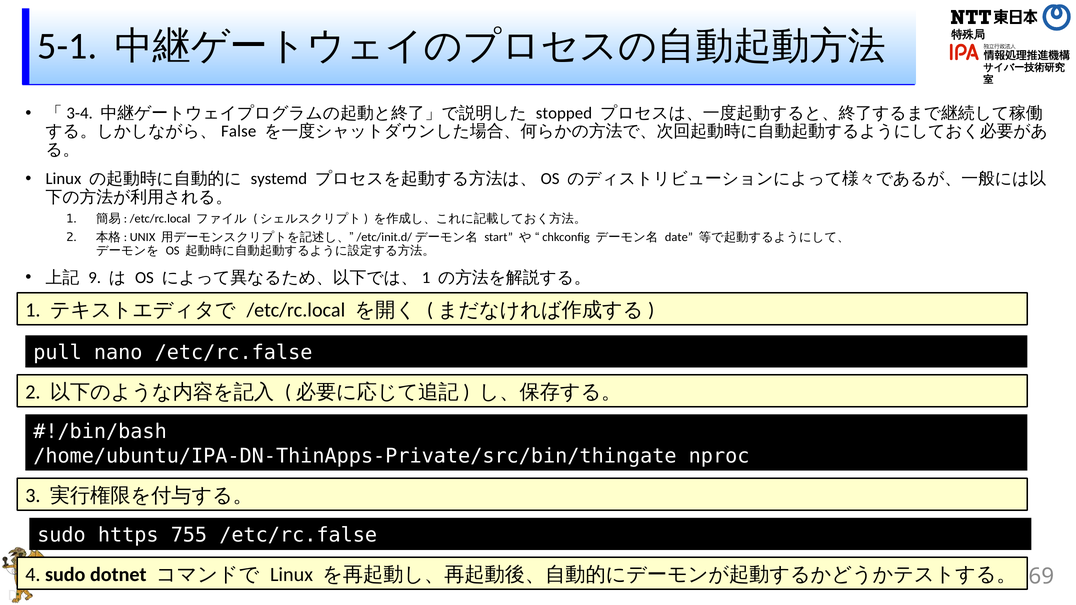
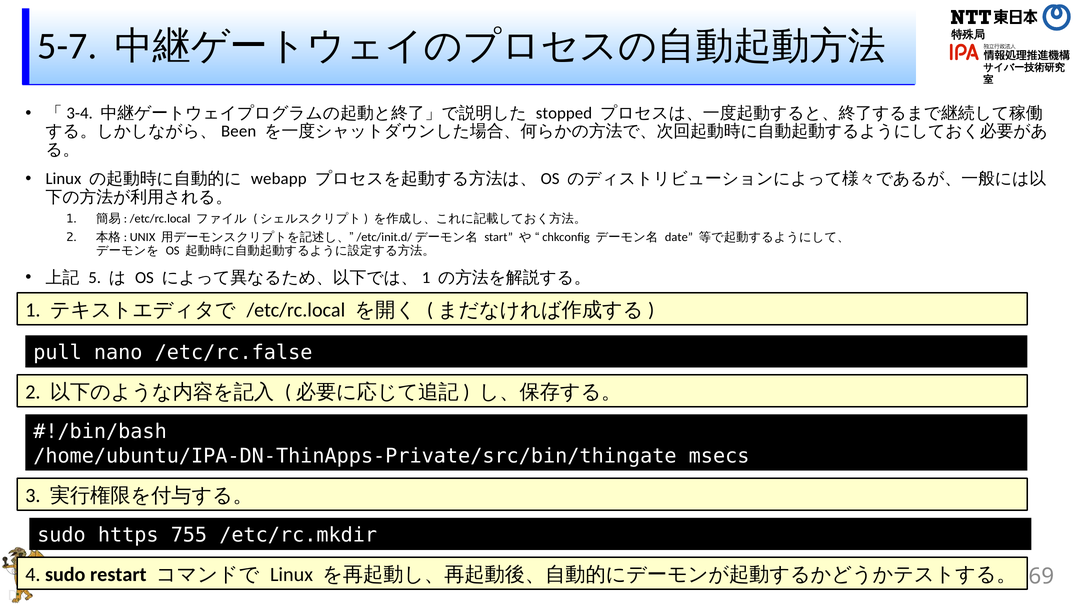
5-1: 5-1 -> 5-7
False: False -> Been
systemd: systemd -> webapp
9: 9 -> 5
nproc: nproc -> msecs
755 /etc/rc.false: /etc/rc.false -> /etc/rc.mkdir
dotnet: dotnet -> restart
